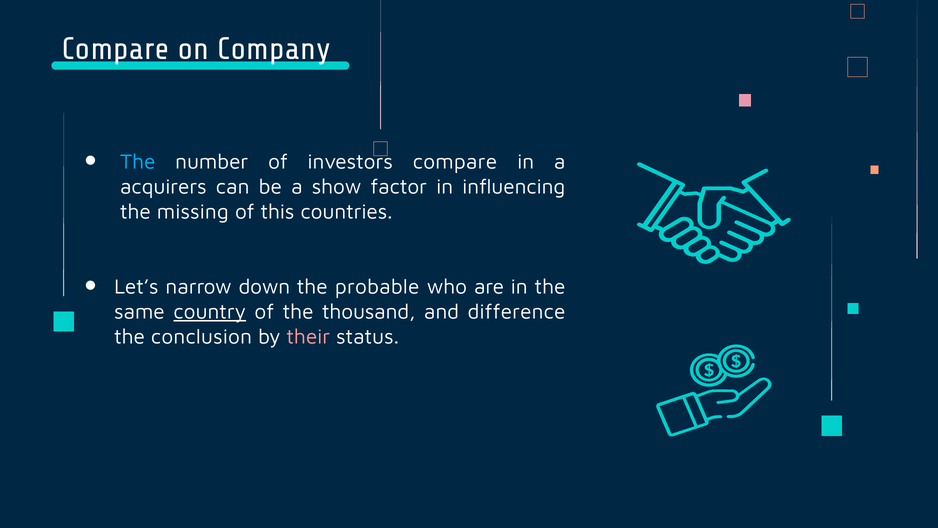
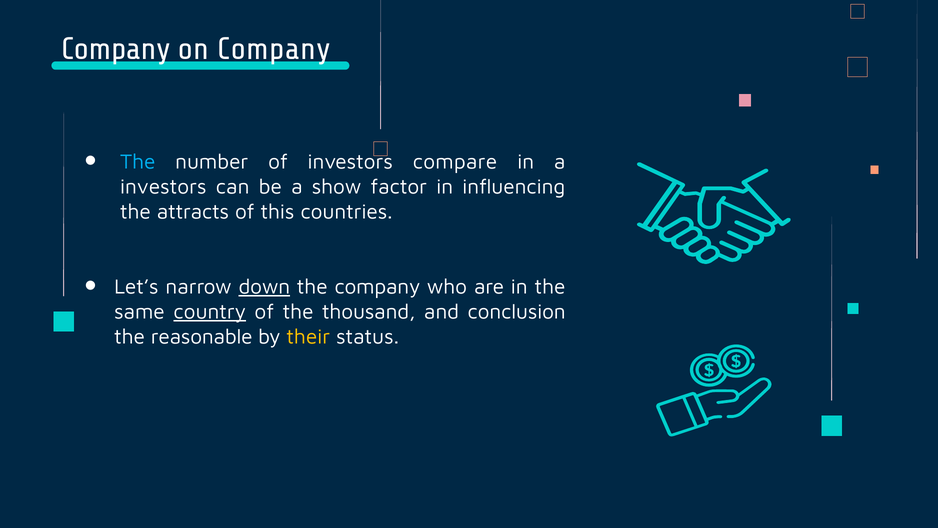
Compare at (116, 49): Compare -> Company
acquirers at (163, 187): acquirers -> investors
missing: missing -> attracts
down underline: none -> present
the probable: probable -> company
difference: difference -> conclusion
conclusion: conclusion -> reasonable
their colour: pink -> yellow
